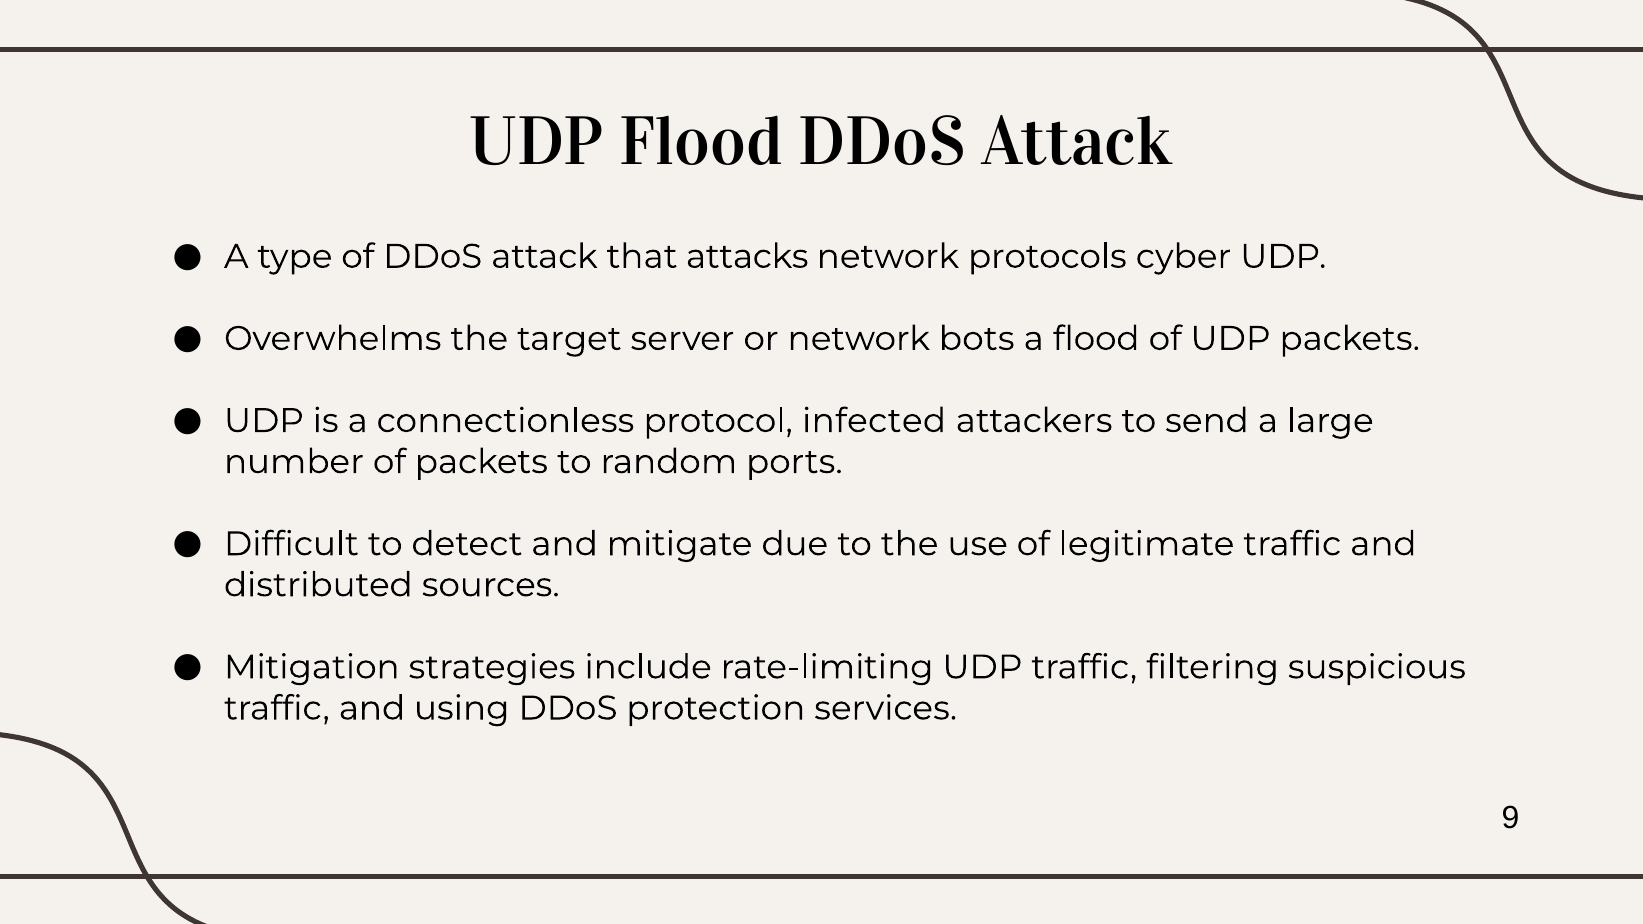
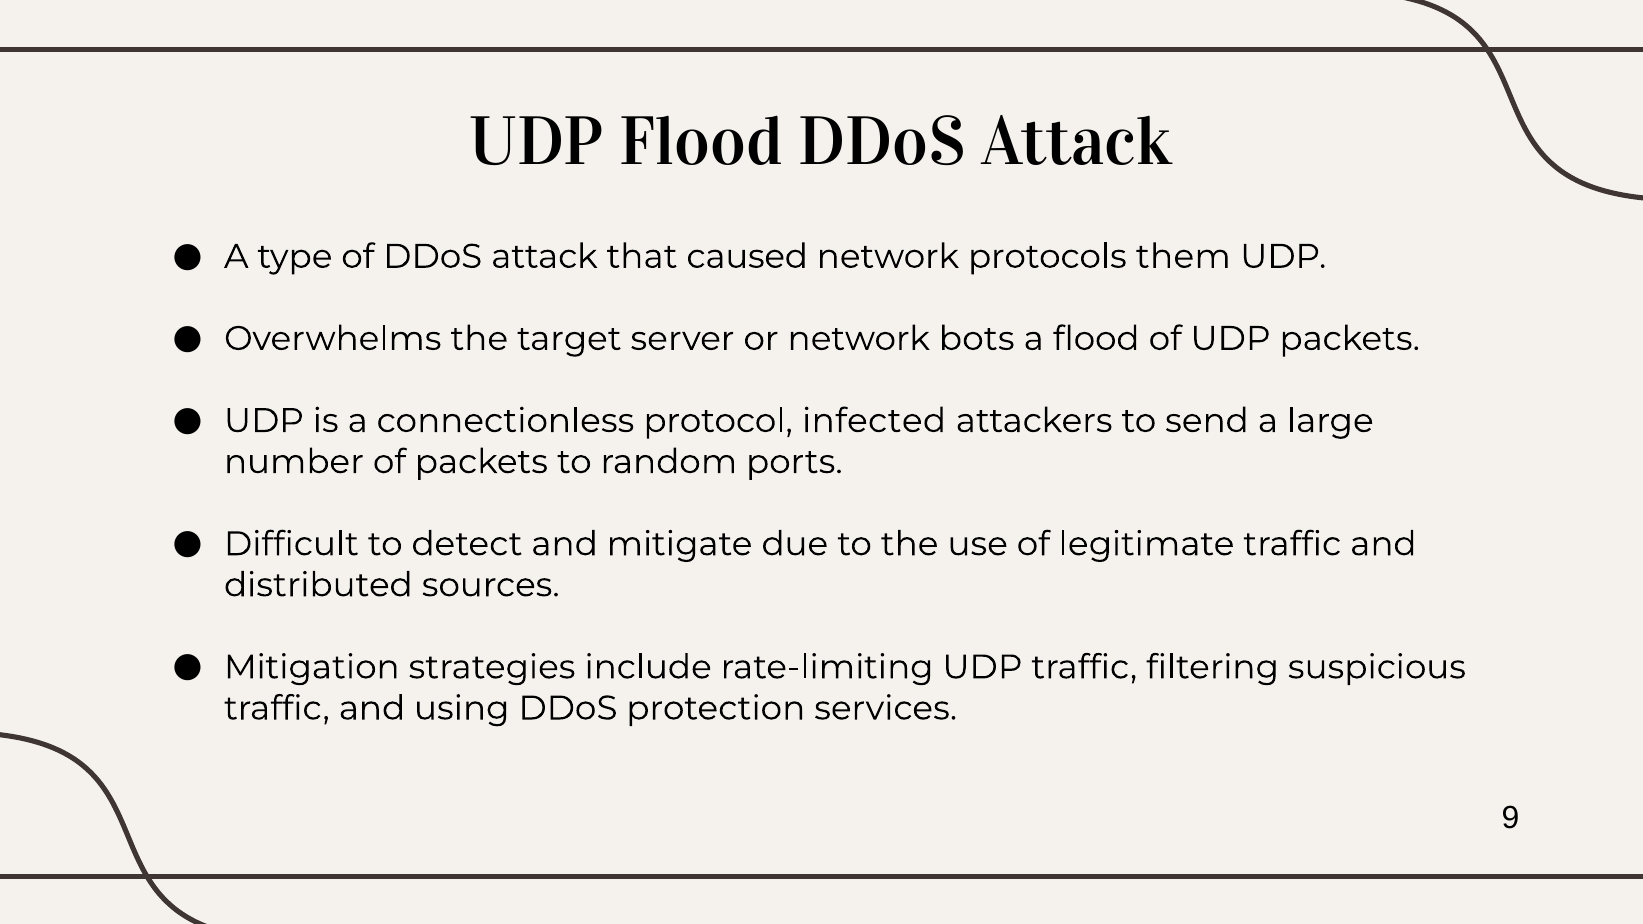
attacks: attacks -> caused
cyber: cyber -> them
